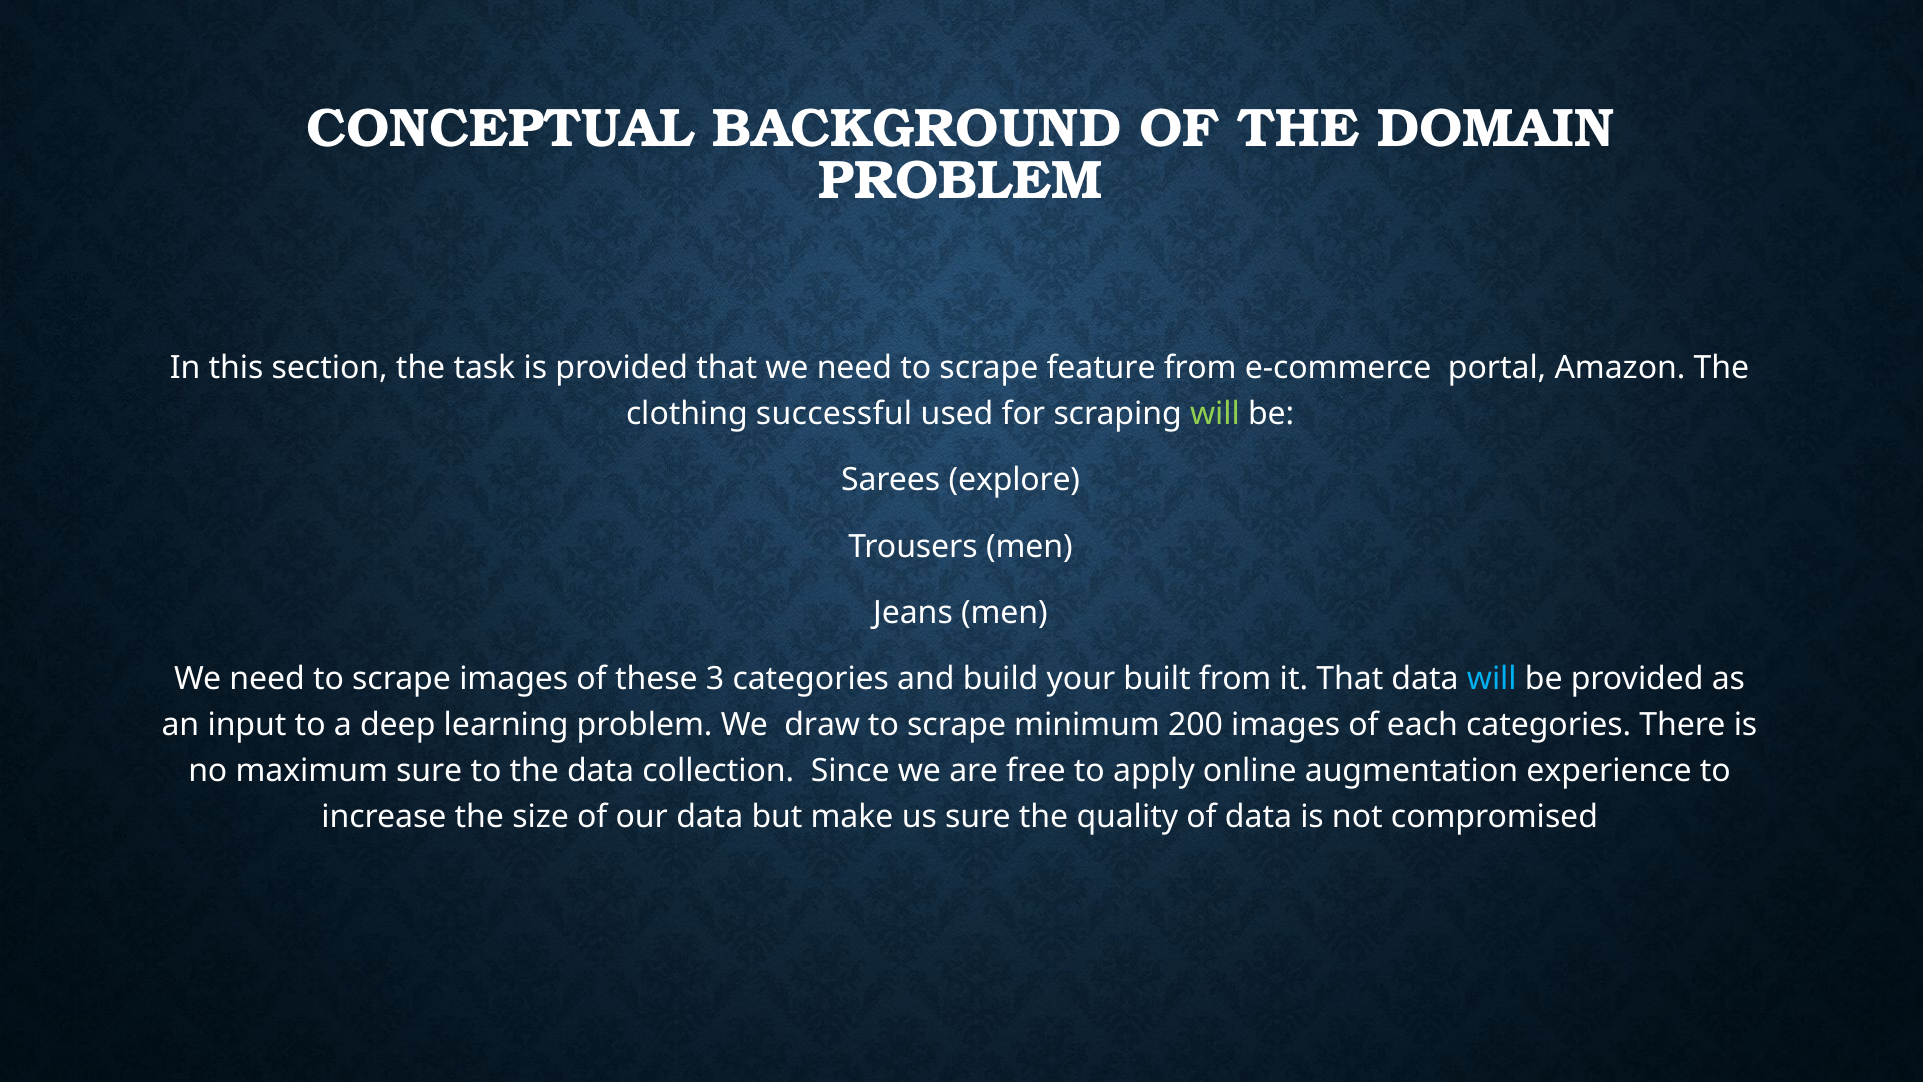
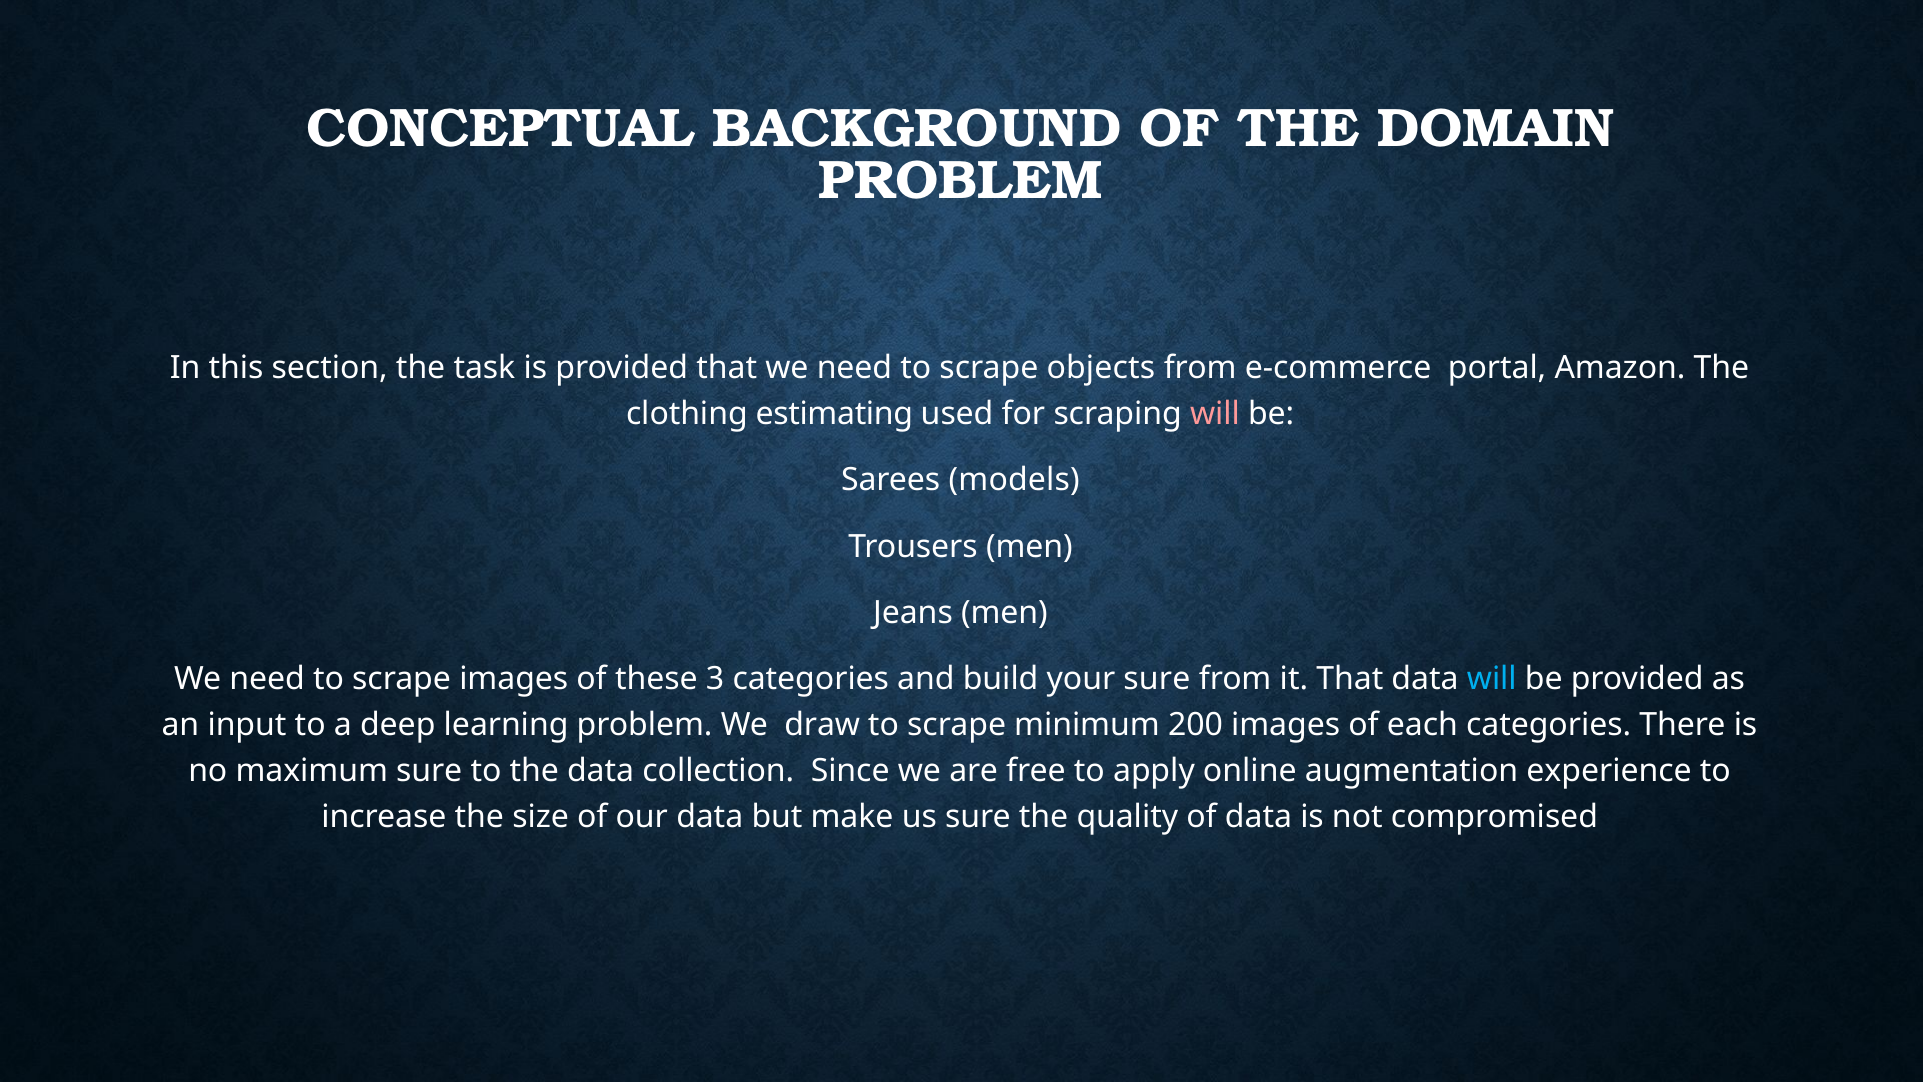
feature: feature -> objects
successful: successful -> estimating
will at (1215, 414) colour: light green -> pink
explore: explore -> models
your built: built -> sure
